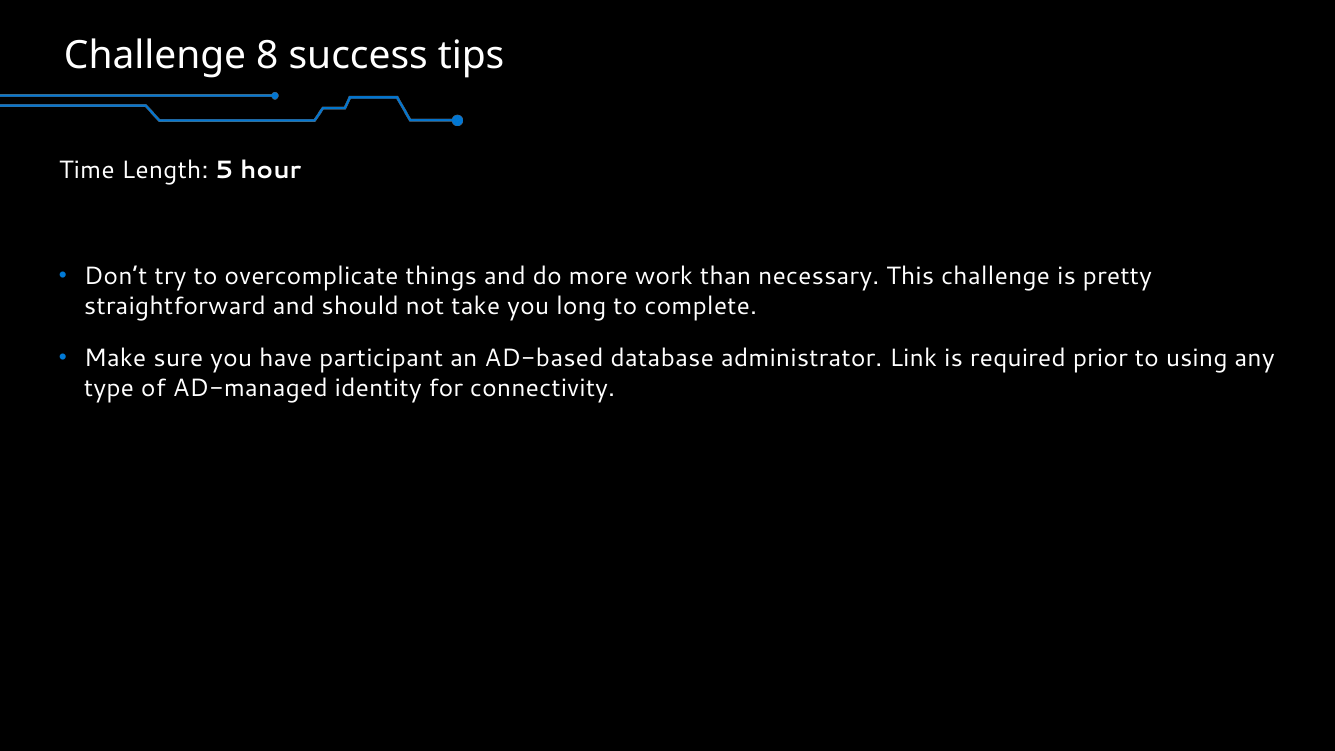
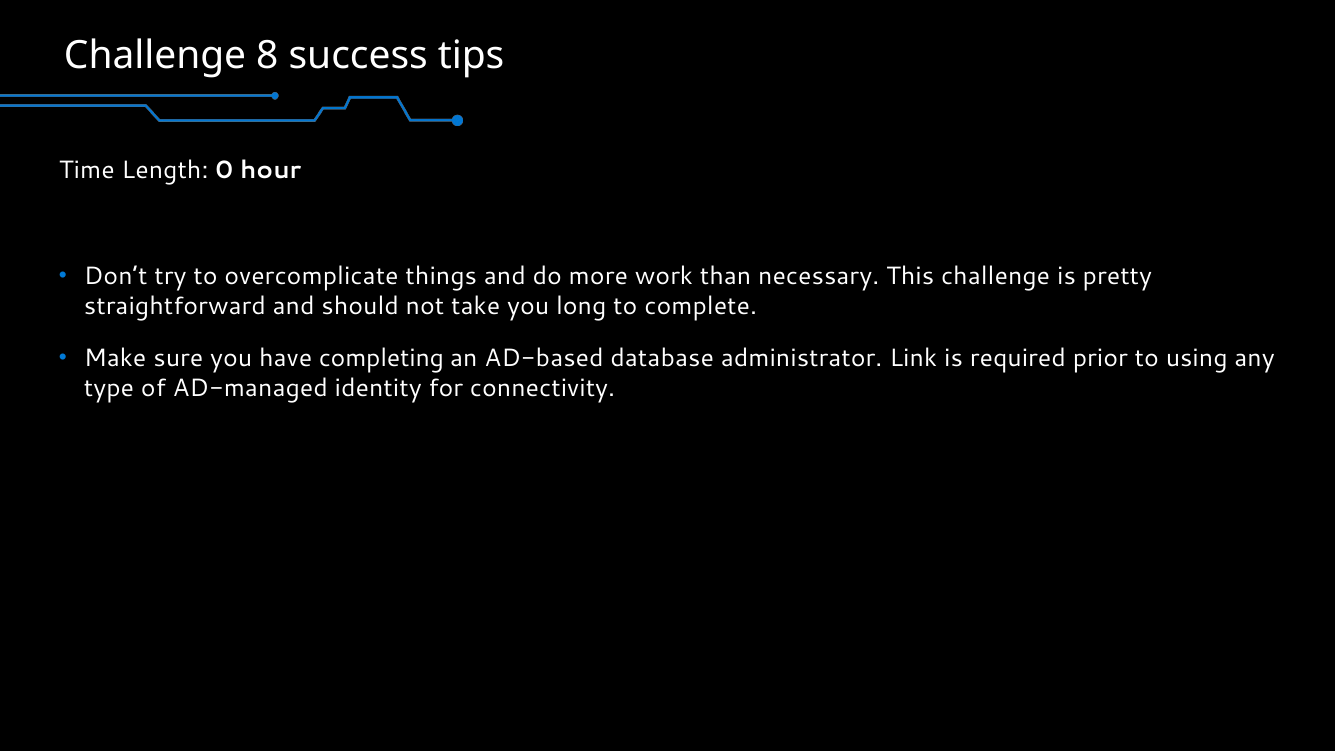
5: 5 -> 0
participant: participant -> completing
